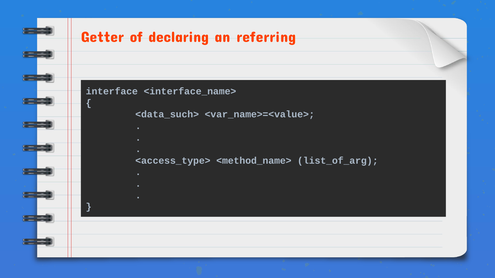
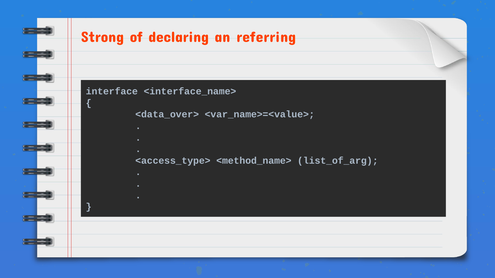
Getter: Getter -> Strong
<data_such>: <data_such> -> <data_over>
